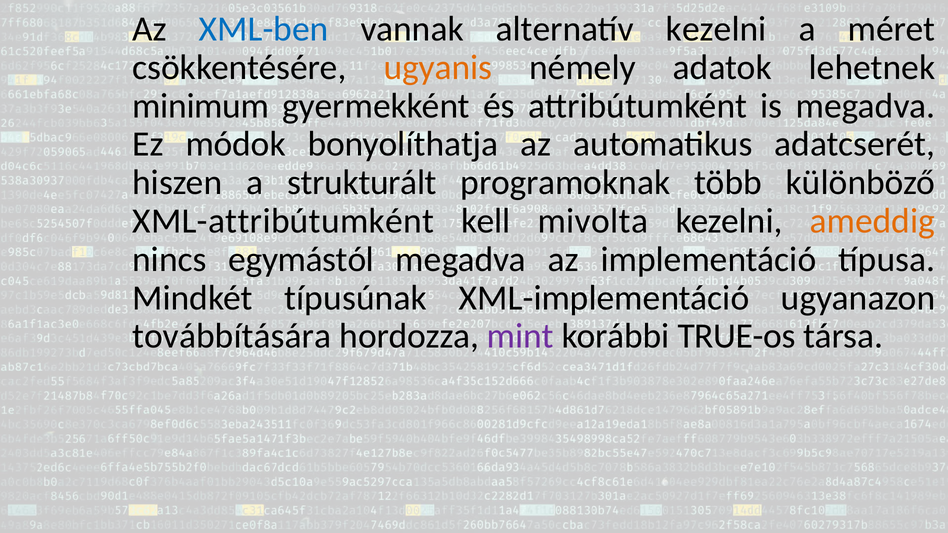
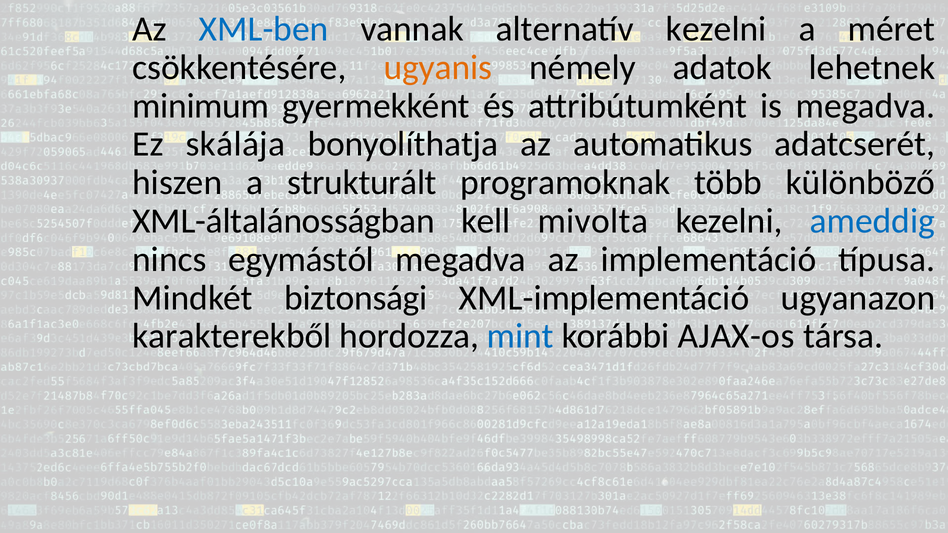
módok: módok -> skálája
XML-attribútumként: XML-attribútumként -> XML-általánosságban
ameddig colour: orange -> blue
típusúnak: típusúnak -> biztonsági
továbbítására: továbbítására -> karakterekből
mint colour: purple -> blue
TRUE-os: TRUE-os -> AJAX-os
